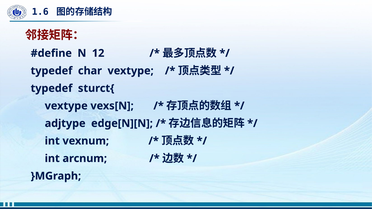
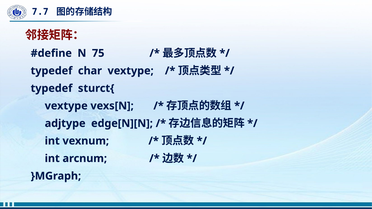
1.6: 1.6 -> 7.7
12: 12 -> 75
